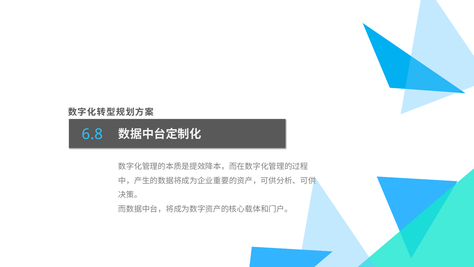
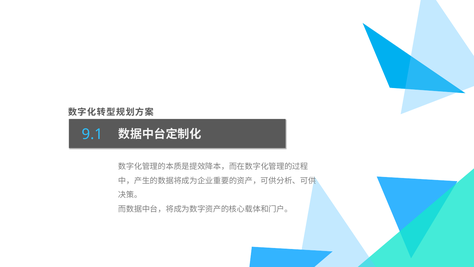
6.8: 6.8 -> 9.1
